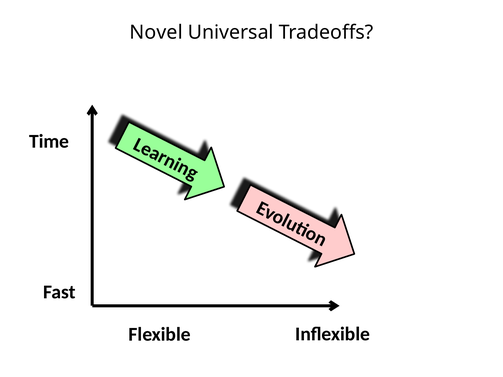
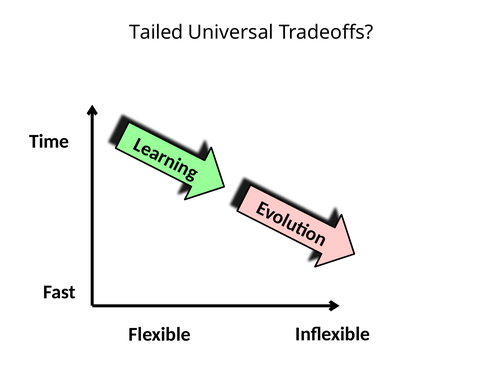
Novel: Novel -> Tailed
